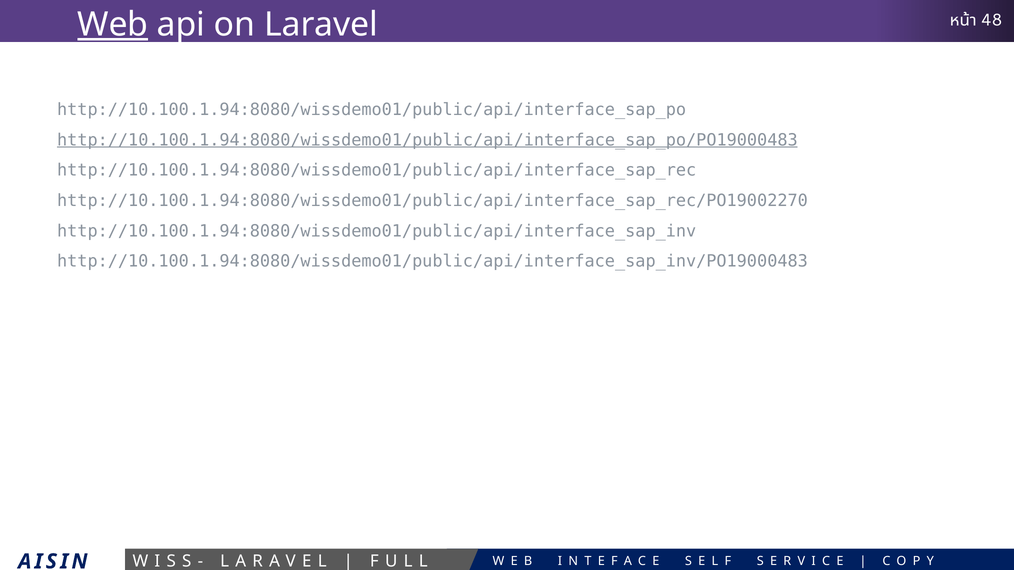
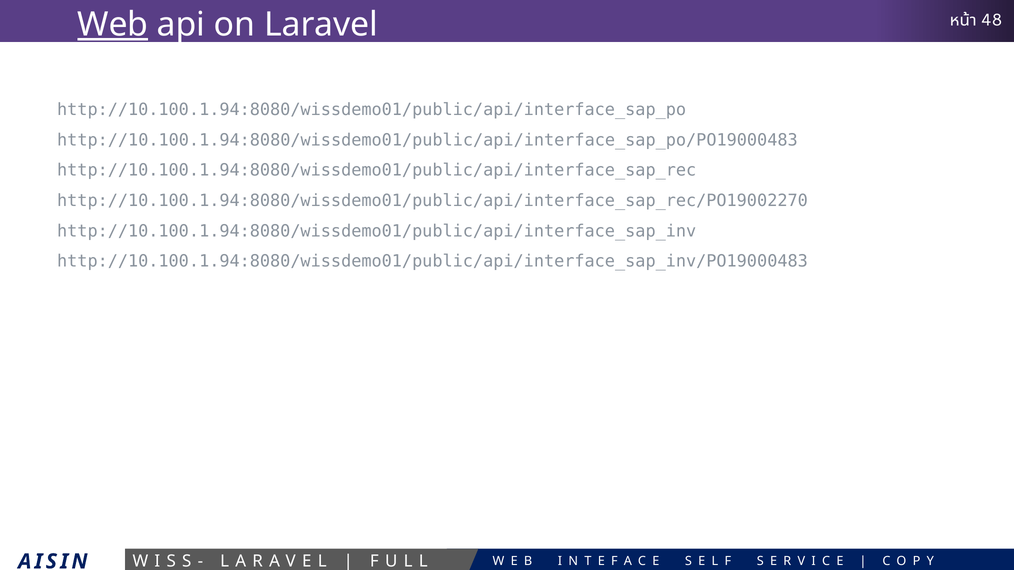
http://10.100.1.94:8080/wissdemo01/public/api/interface_sap_po/PO19000483 underline: present -> none
